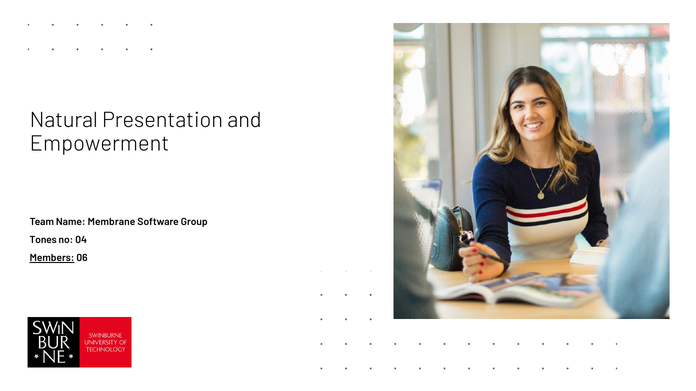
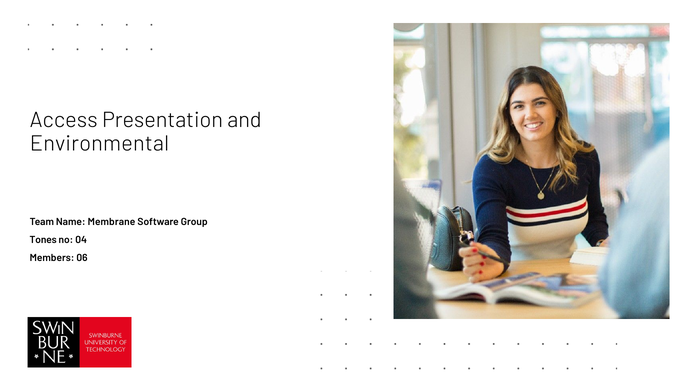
Natural: Natural -> Access
Empowerment: Empowerment -> Environmental
Members underline: present -> none
